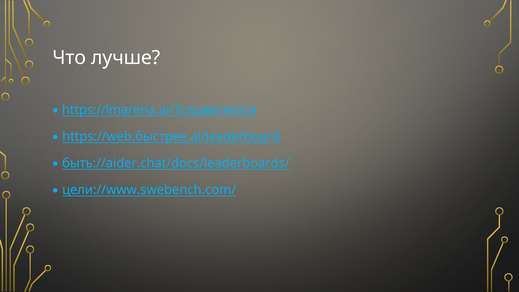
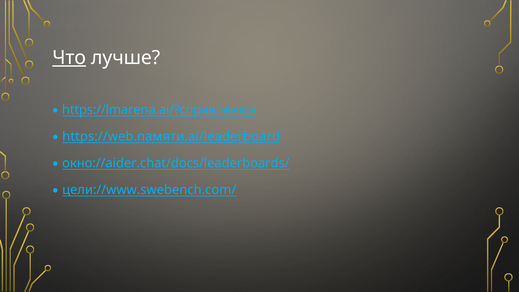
Что underline: none -> present
https://web.быстрее.ai/leaderboard: https://web.быстрее.ai/leaderboard -> https://web.памяти.ai/leaderboard
быть://aider.chat/docs/leaderboards/: быть://aider.chat/docs/leaderboards/ -> окно://aider.chat/docs/leaderboards/
